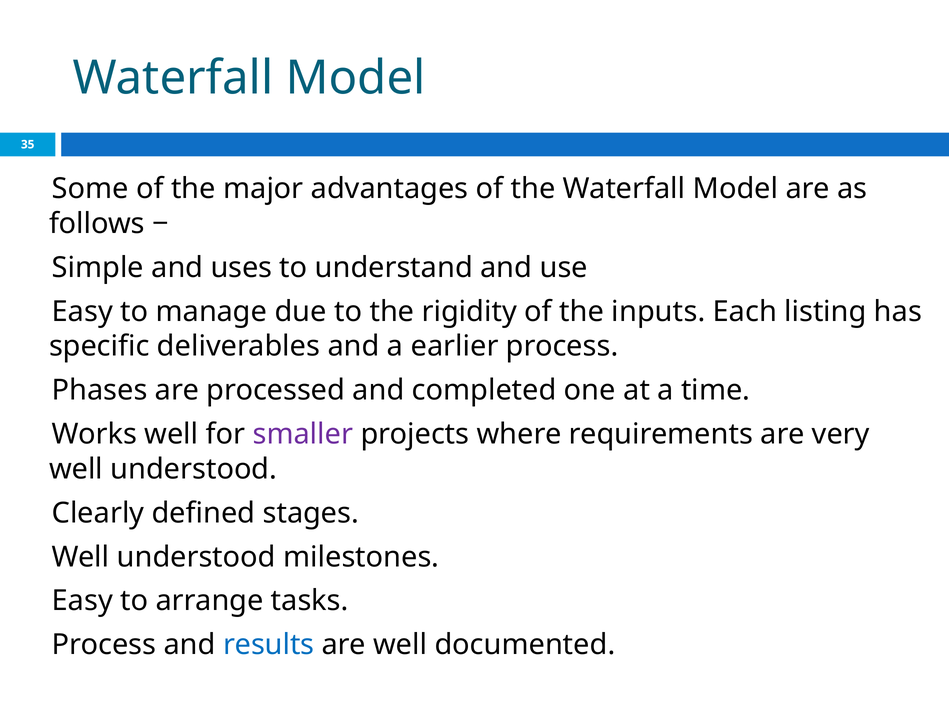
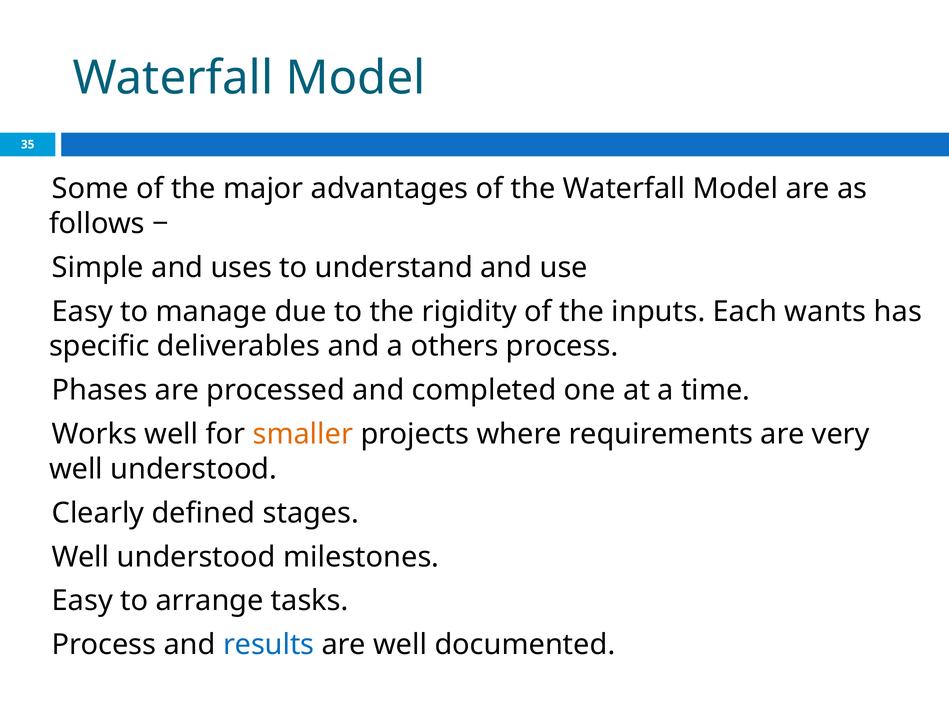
listing: listing -> wants
earlier: earlier -> others
smaller colour: purple -> orange
